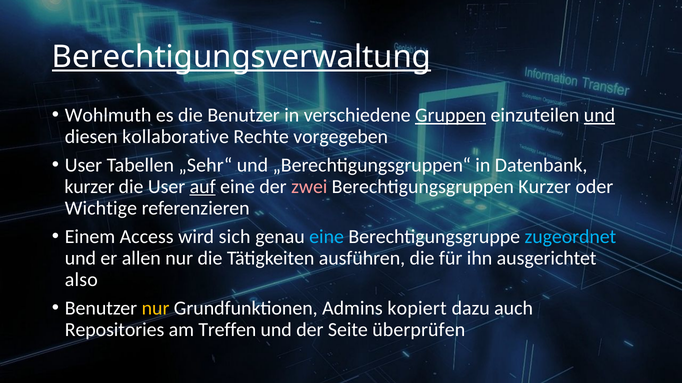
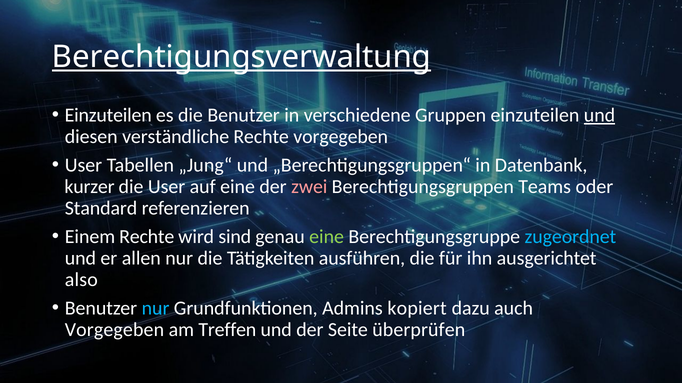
Wohlmuth at (108, 115): Wohlmuth -> Einzuteilen
Gruppen underline: present -> none
kollaborative: kollaborative -> verständliche
„Sehr“: „Sehr“ -> „Jung“
auf underline: present -> none
Berechtigungsgruppen Kurzer: Kurzer -> Teams
Wichtige: Wichtige -> Standard
Einem Access: Access -> Rechte
sich: sich -> sind
eine at (327, 237) colour: light blue -> light green
nur at (156, 309) colour: yellow -> light blue
Repositories at (115, 330): Repositories -> Vorgegeben
